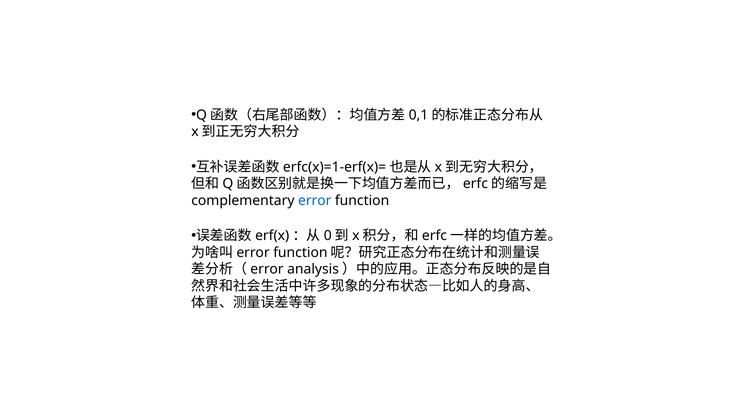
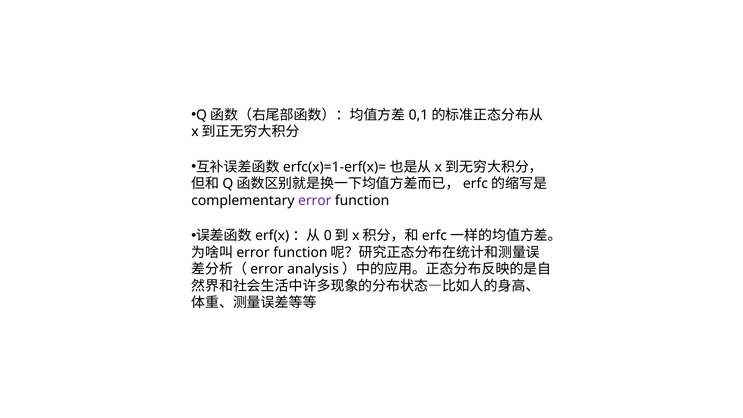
error colour: blue -> purple
